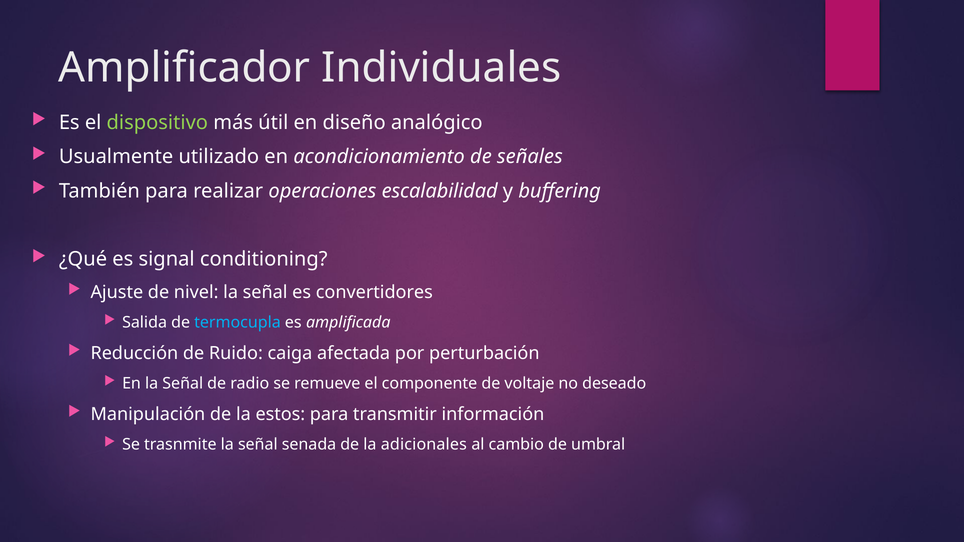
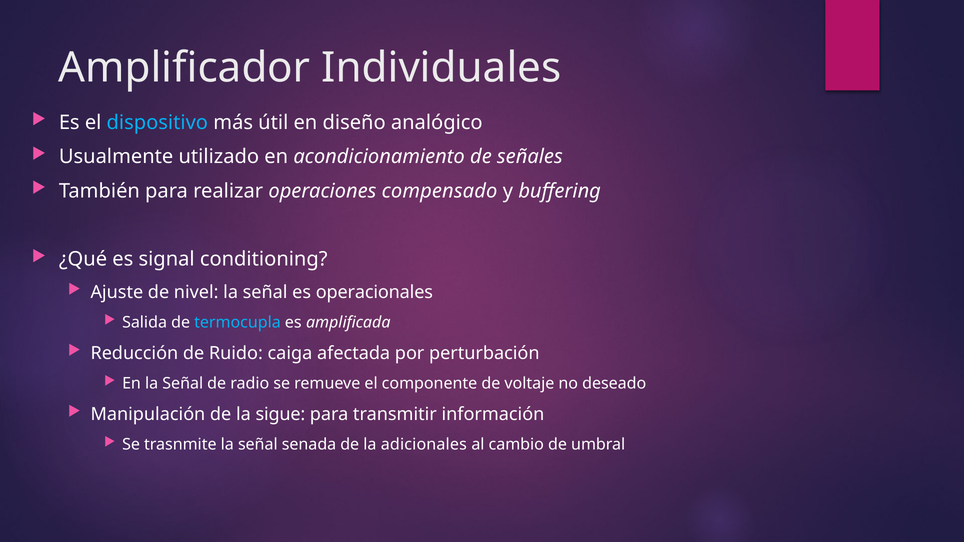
dispositivo colour: light green -> light blue
escalabilidad: escalabilidad -> compensado
convertidores: convertidores -> operacionales
estos: estos -> sigue
